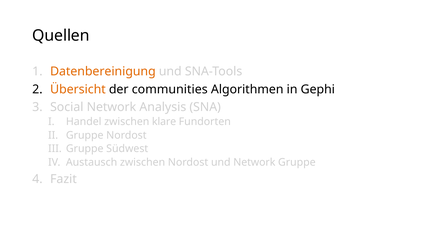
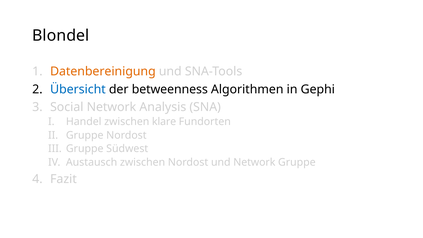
Quellen: Quellen -> Blondel
Übersicht colour: orange -> blue
communities: communities -> betweenness
